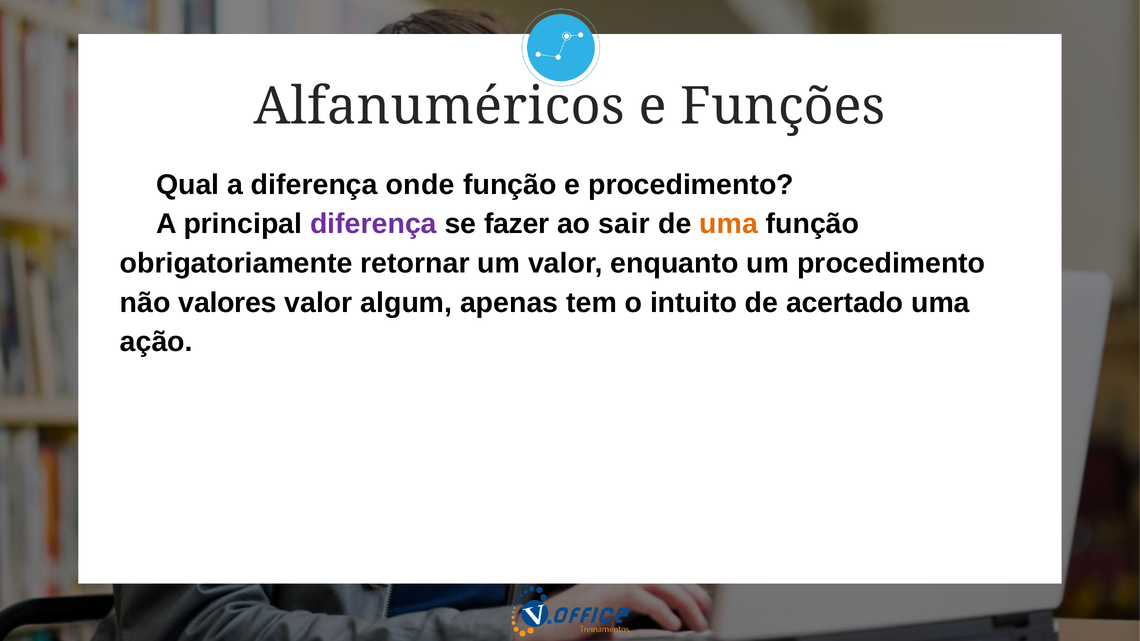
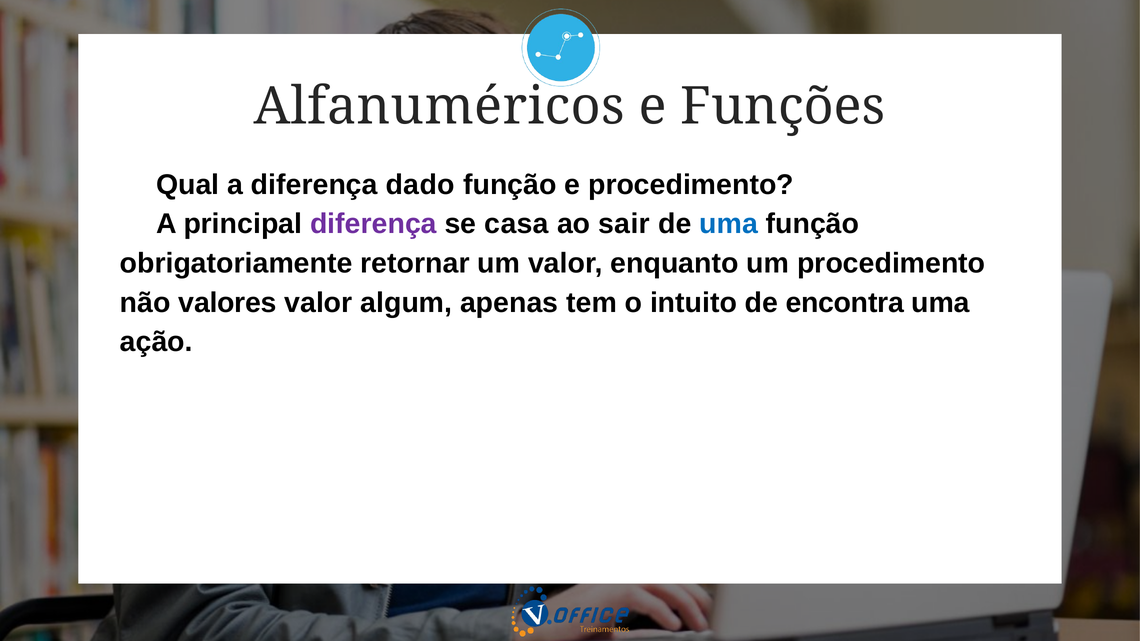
onde: onde -> dado
fazer: fazer -> casa
uma at (729, 224) colour: orange -> blue
acertado: acertado -> encontra
